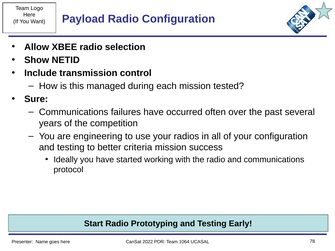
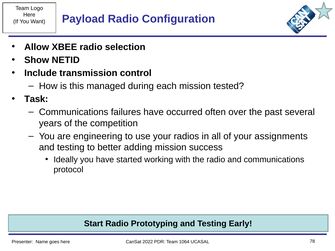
Sure: Sure -> Task
your configuration: configuration -> assignments
criteria: criteria -> adding
